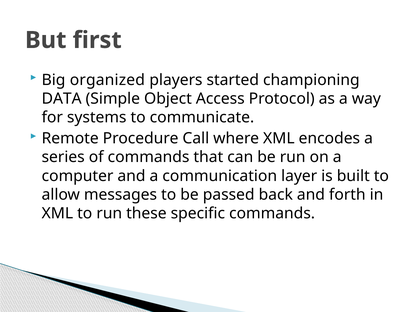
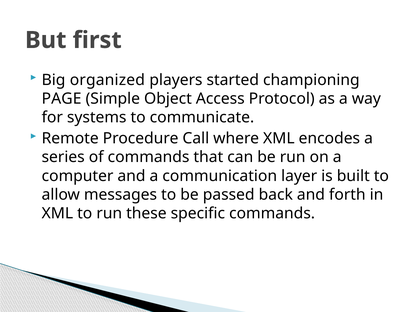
DATA: DATA -> PAGE
